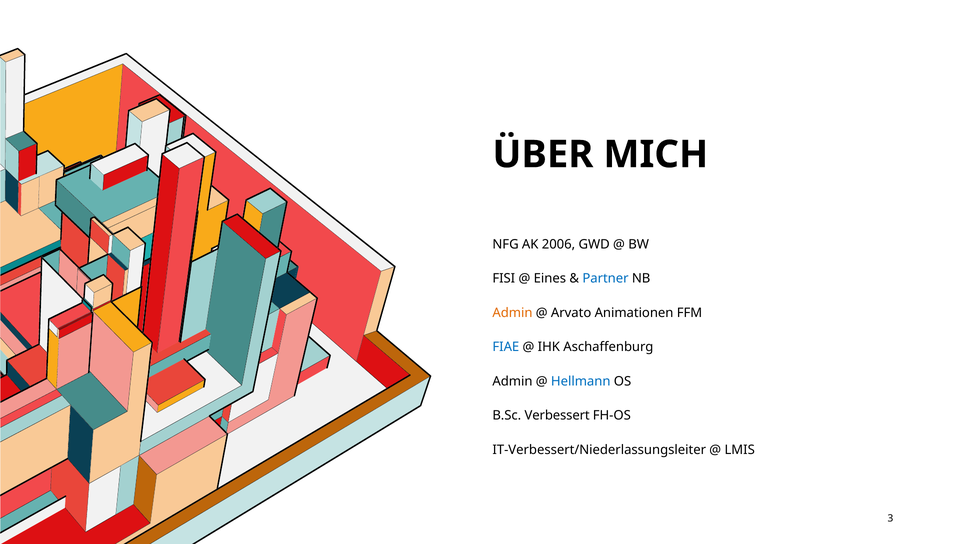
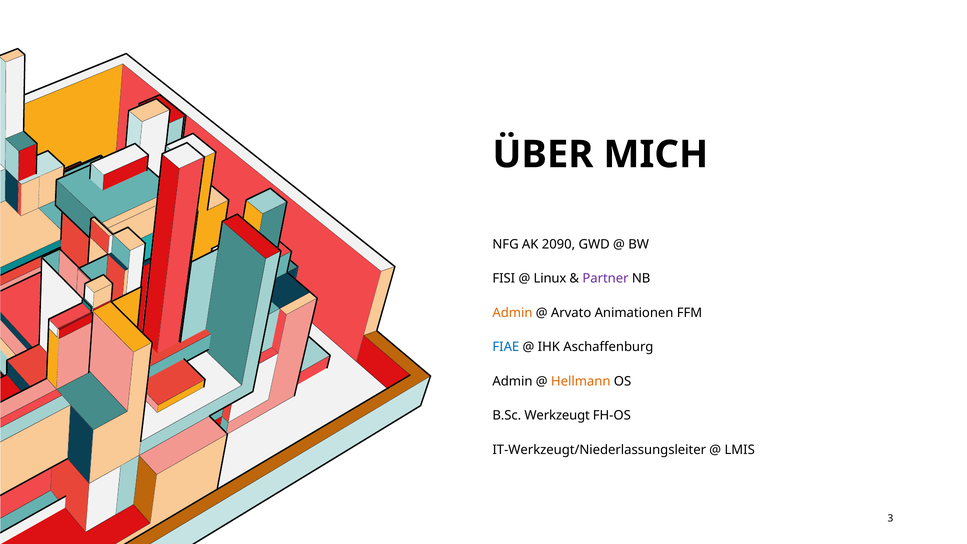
2006: 2006 -> 2090
Eines: Eines -> Linux
Partner colour: blue -> purple
Hellmann colour: blue -> orange
Verbessert: Verbessert -> Werkzeugt
IT-Verbessert/Niederlassungsleiter: IT-Verbessert/Niederlassungsleiter -> IT-Werkzeugt/Niederlassungsleiter
